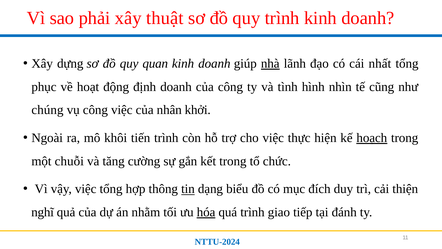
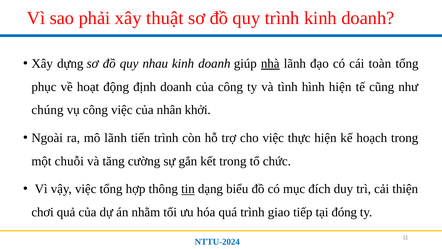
quan: quan -> nhau
nhất: nhất -> toàn
hình nhìn: nhìn -> hiện
mô khôi: khôi -> lãnh
hoạch underline: present -> none
nghĩ: nghĩ -> chơi
hóa underline: present -> none
đánh: đánh -> đóng
